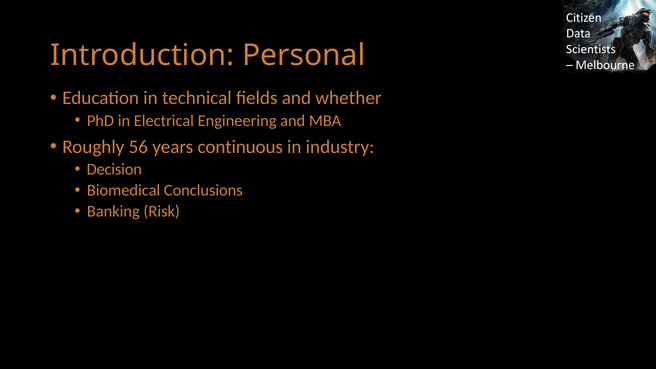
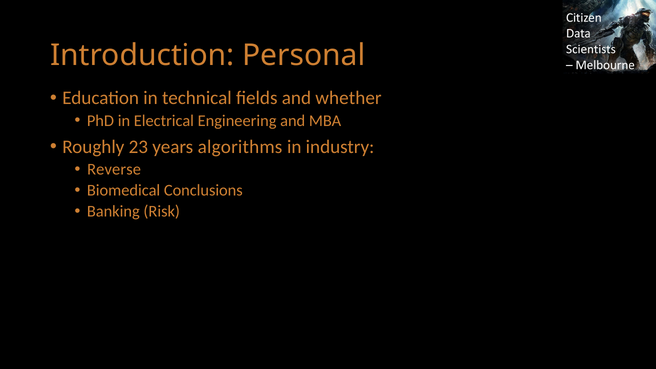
56: 56 -> 23
continuous: continuous -> algorithms
Decision: Decision -> Reverse
